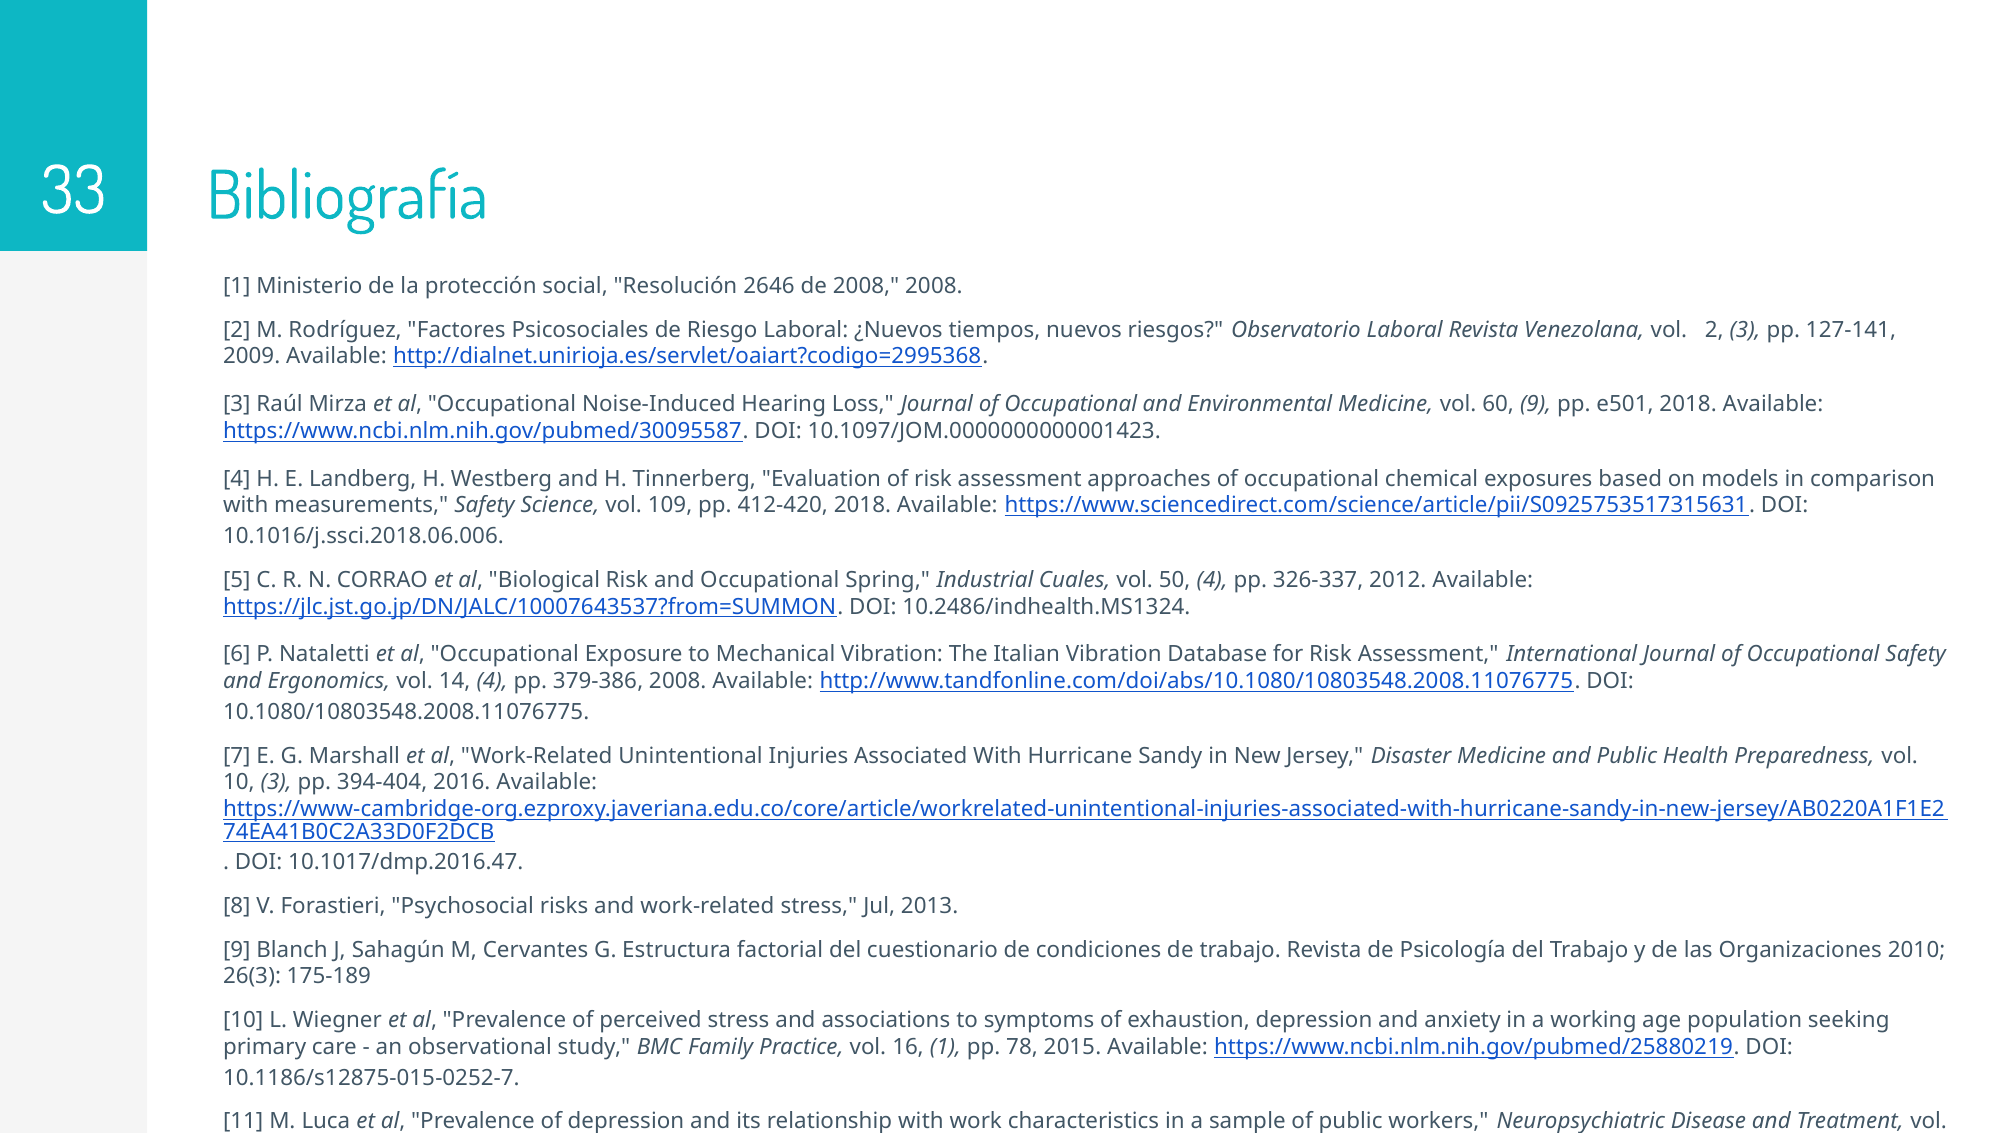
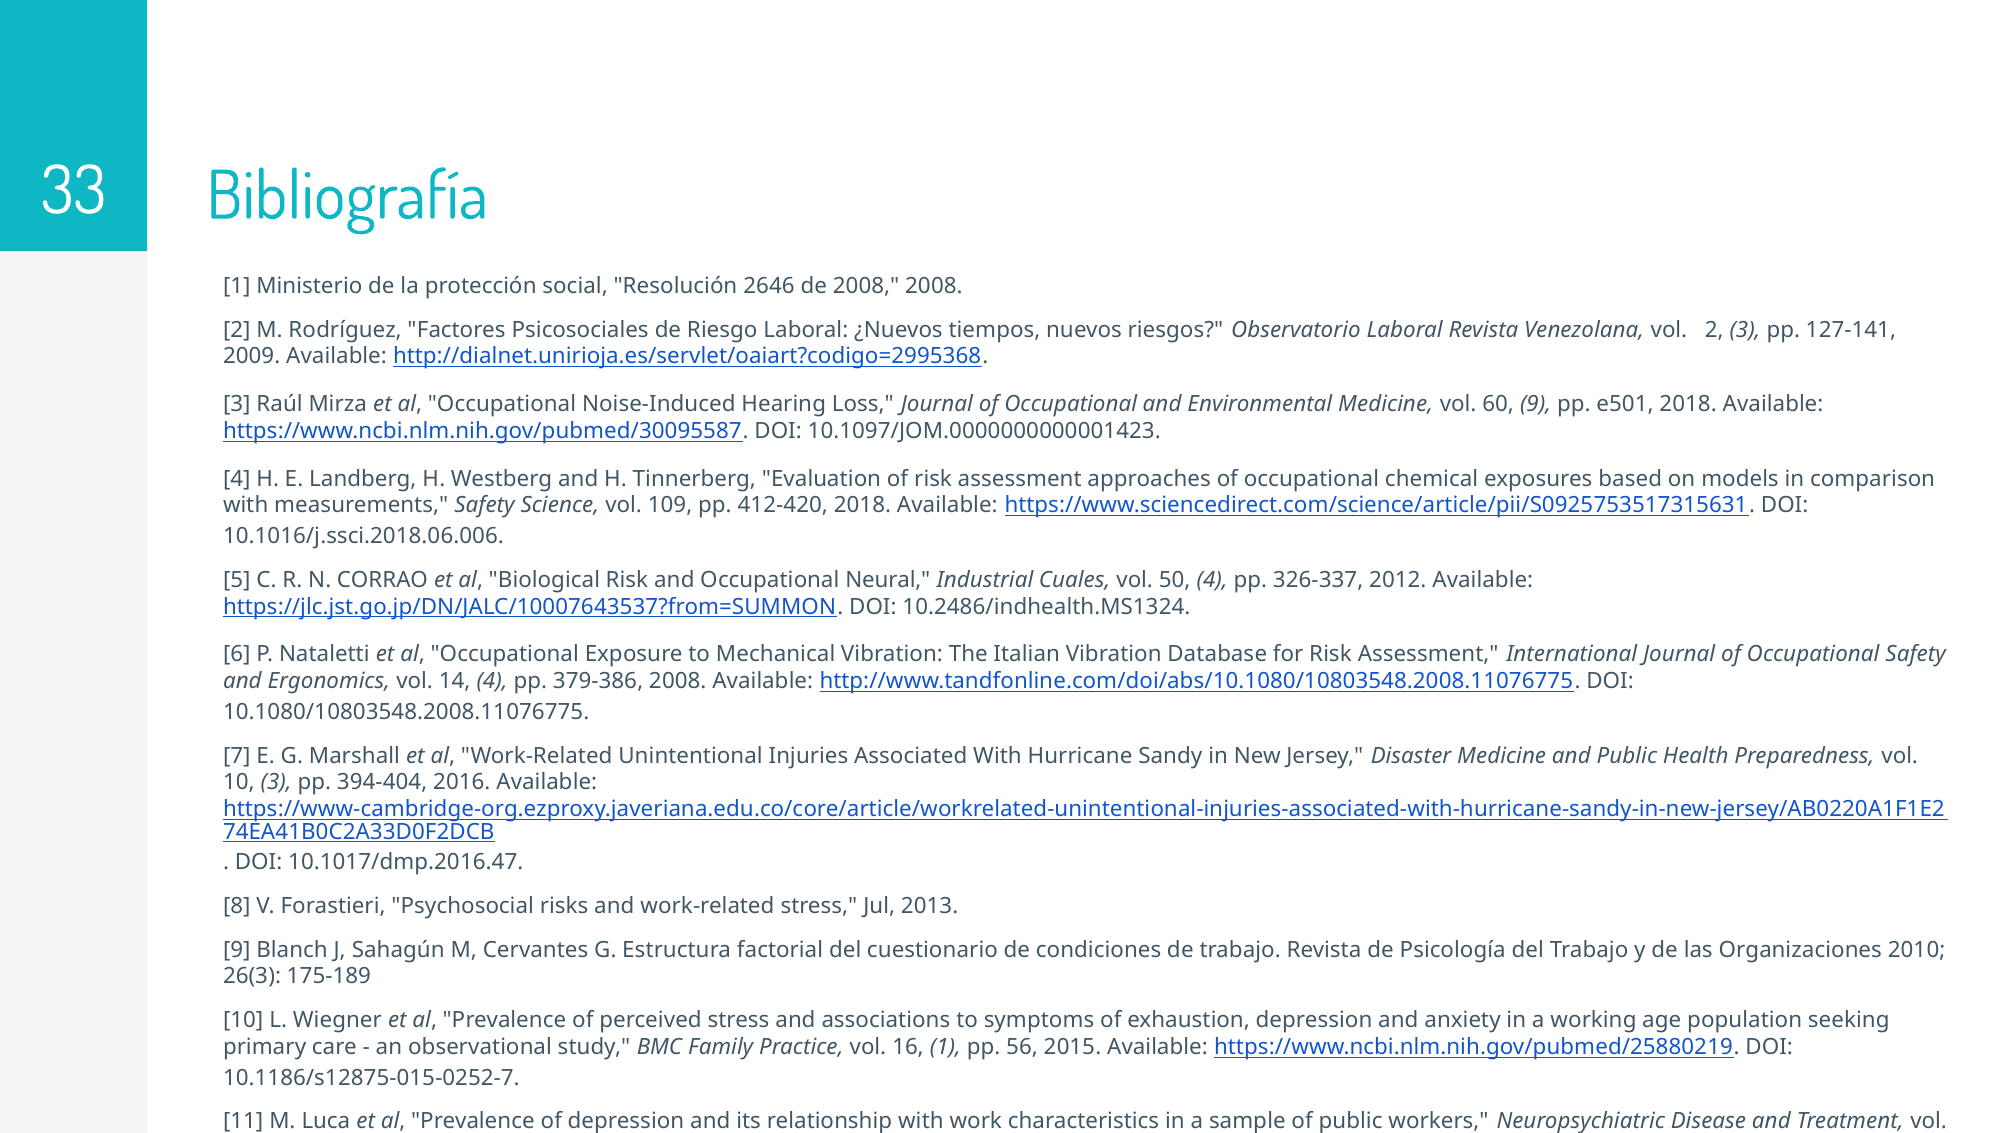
Spring: Spring -> Neural
78: 78 -> 56
